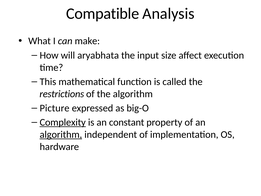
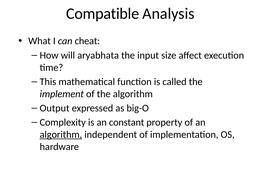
make: make -> cheat
restrictions: restrictions -> implement
Picture: Picture -> Output
Complexity underline: present -> none
